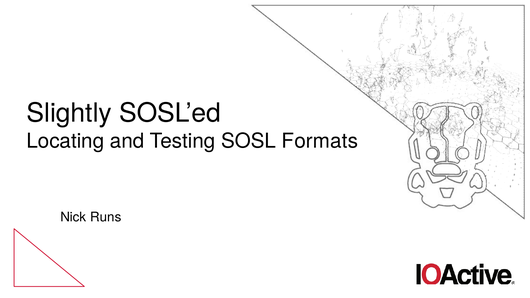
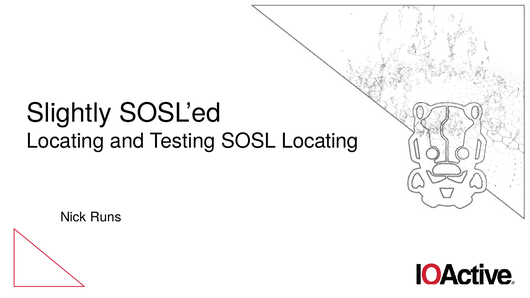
SOSL Formats: Formats -> Locating
